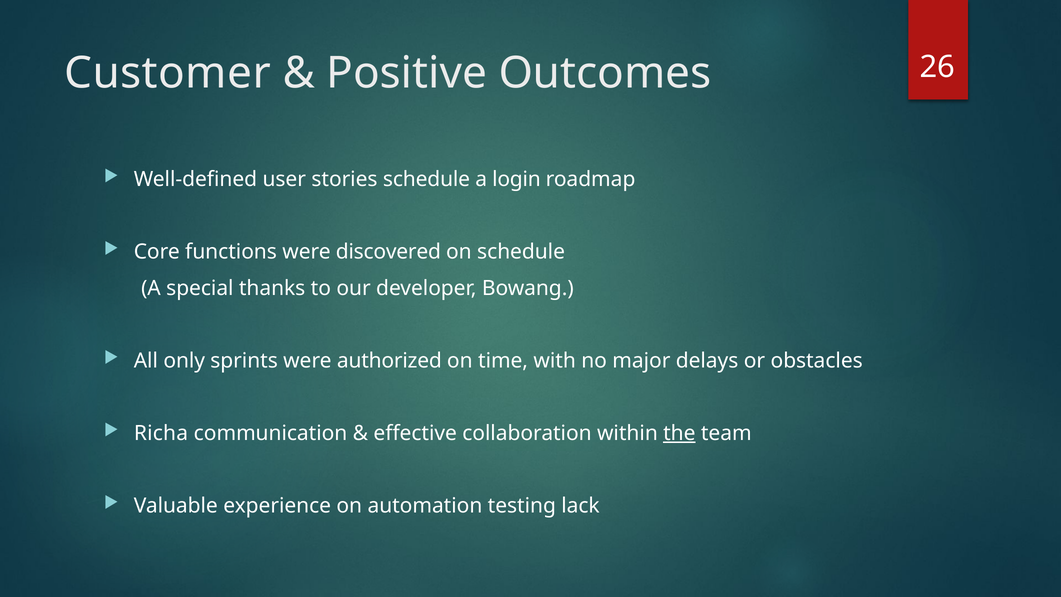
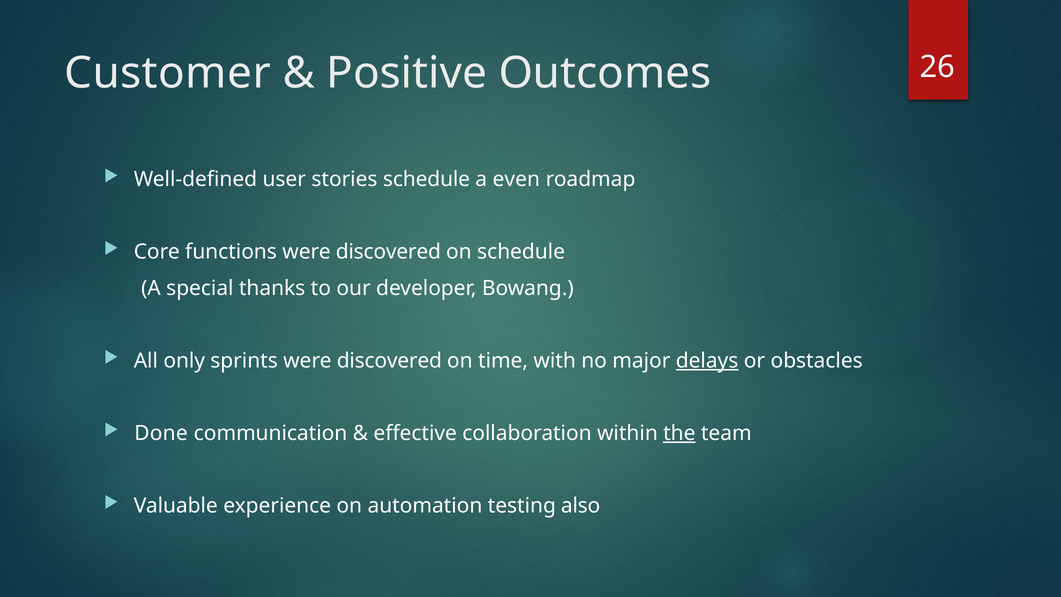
login: login -> even
sprints were authorized: authorized -> discovered
delays underline: none -> present
Richa: Richa -> Done
lack: lack -> also
